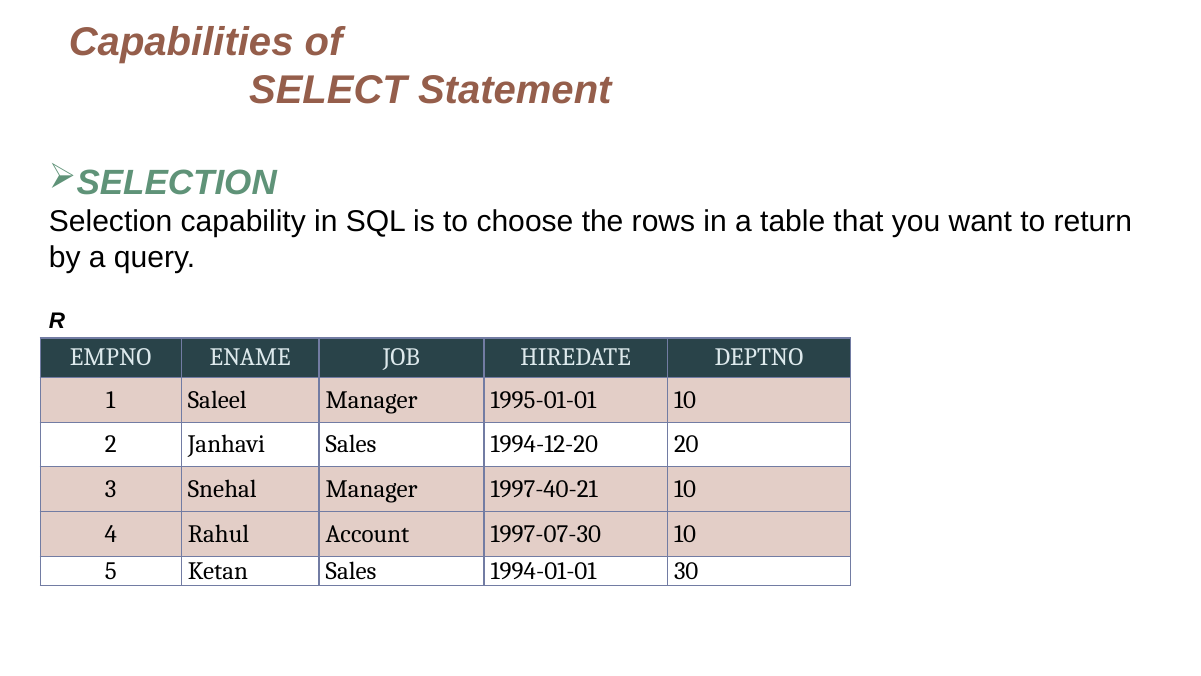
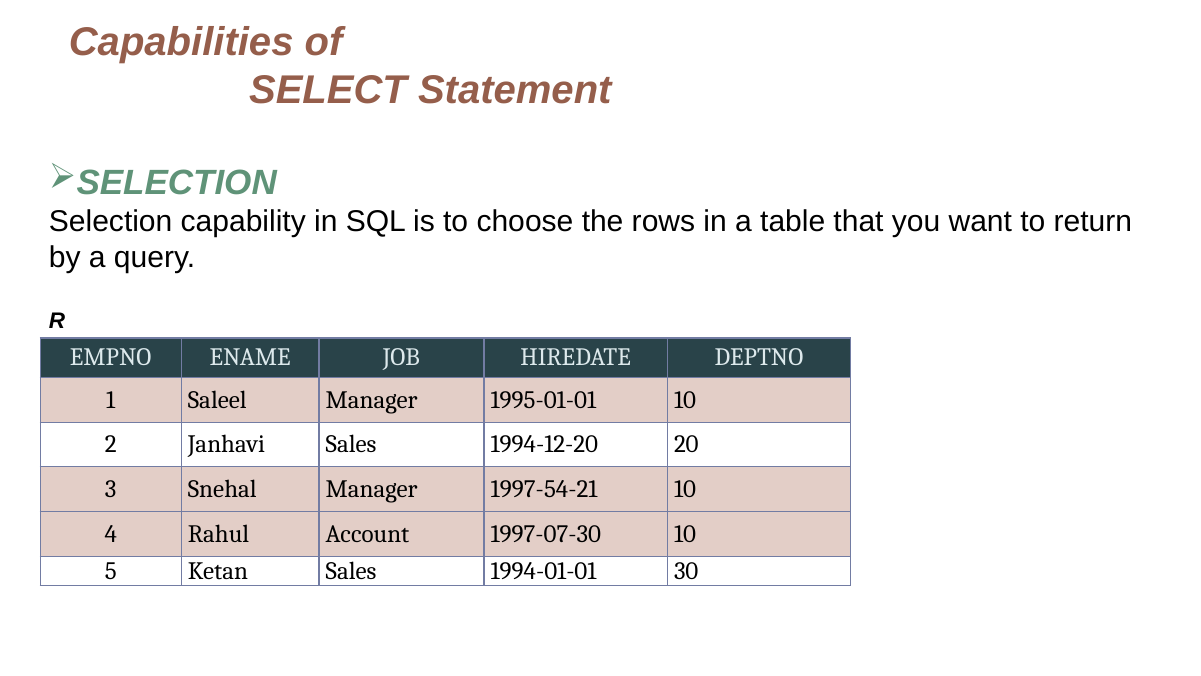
1997-40-21: 1997-40-21 -> 1997-54-21
